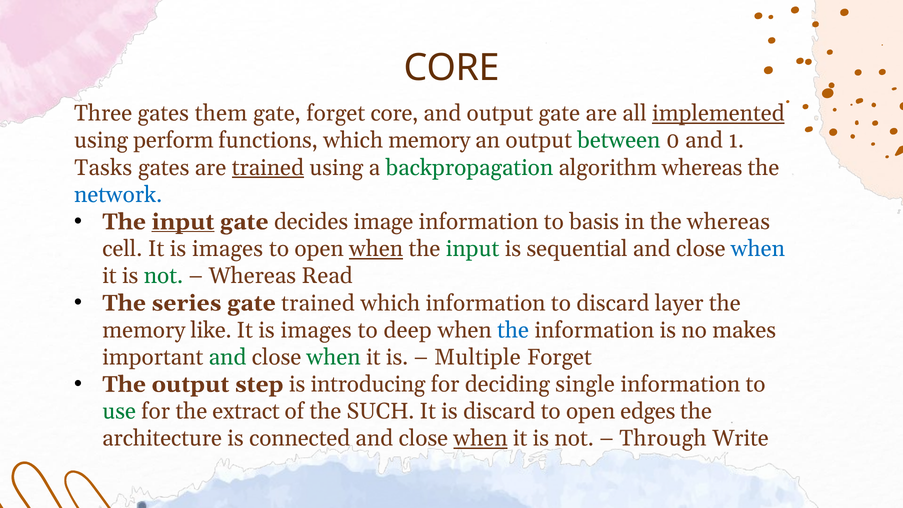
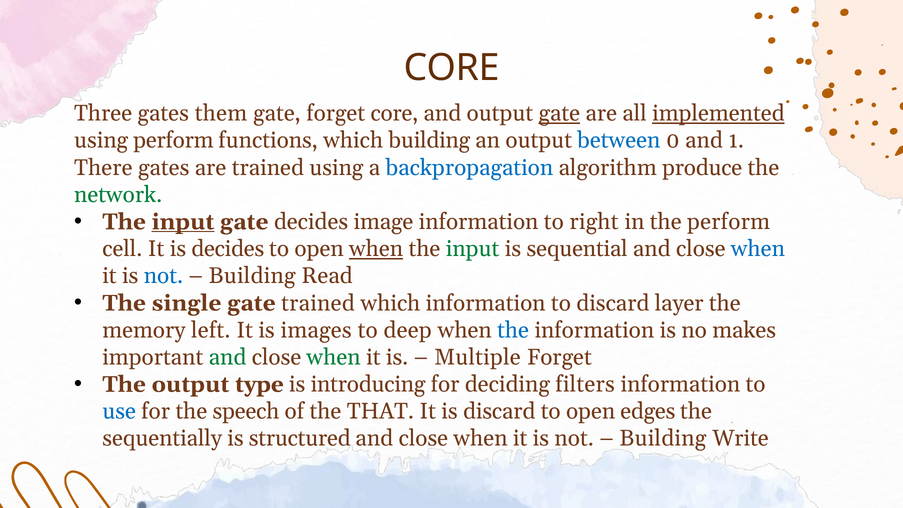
gate at (559, 113) underline: none -> present
which memory: memory -> building
between colour: green -> blue
Tasks: Tasks -> There
trained at (268, 168) underline: present -> none
backpropagation colour: green -> blue
algorithm whereas: whereas -> produce
network colour: blue -> green
basis: basis -> right
the whereas: whereas -> perform
cell It is images: images -> decides
not at (163, 276) colour: green -> blue
Whereas at (252, 276): Whereas -> Building
series: series -> single
like: like -> left
step: step -> type
single: single -> filters
use colour: green -> blue
extract: extract -> speech
SUCH: SUCH -> THAT
architecture: architecture -> sequentially
connected: connected -> structured
when at (481, 439) underline: present -> none
Through at (663, 439): Through -> Building
